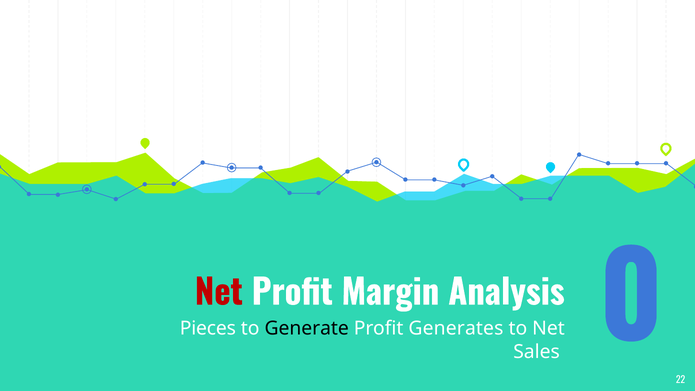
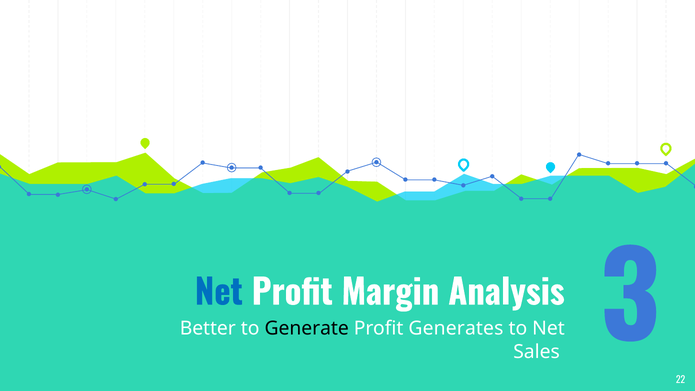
Net at (219, 293) colour: red -> blue
Pieces: Pieces -> Better
0: 0 -> 3
